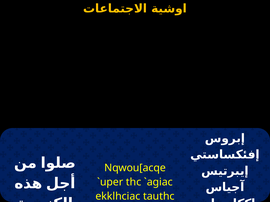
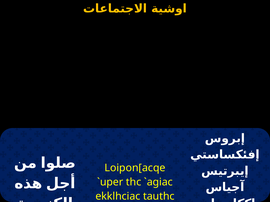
Nqwou[acqe: Nqwou[acqe -> Loipon[acqe
